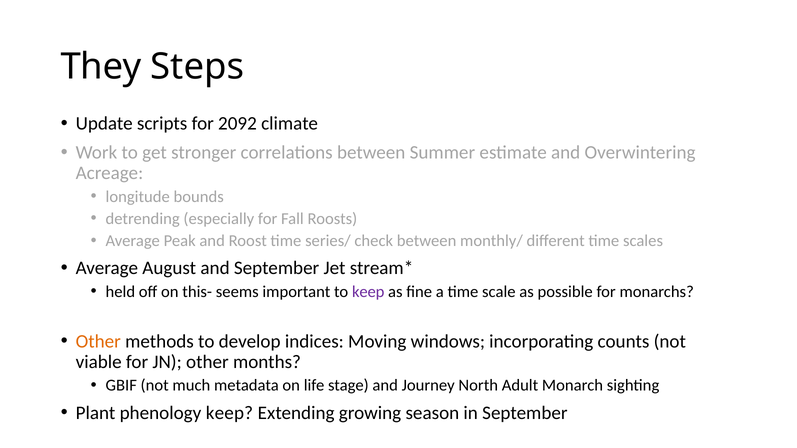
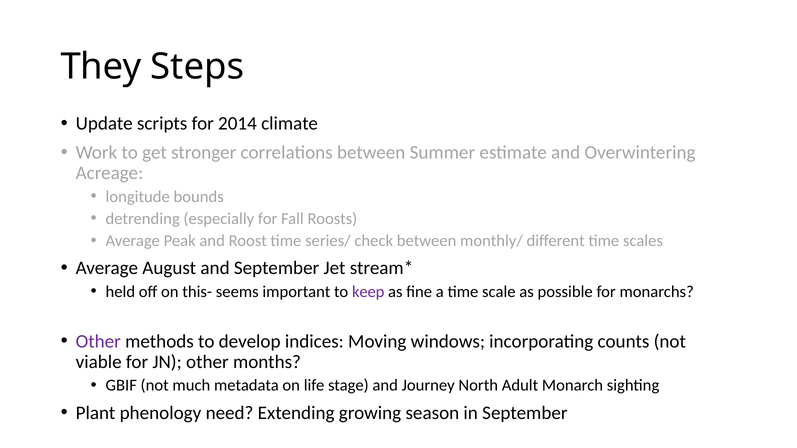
2092: 2092 -> 2014
Other at (98, 341) colour: orange -> purple
phenology keep: keep -> need
